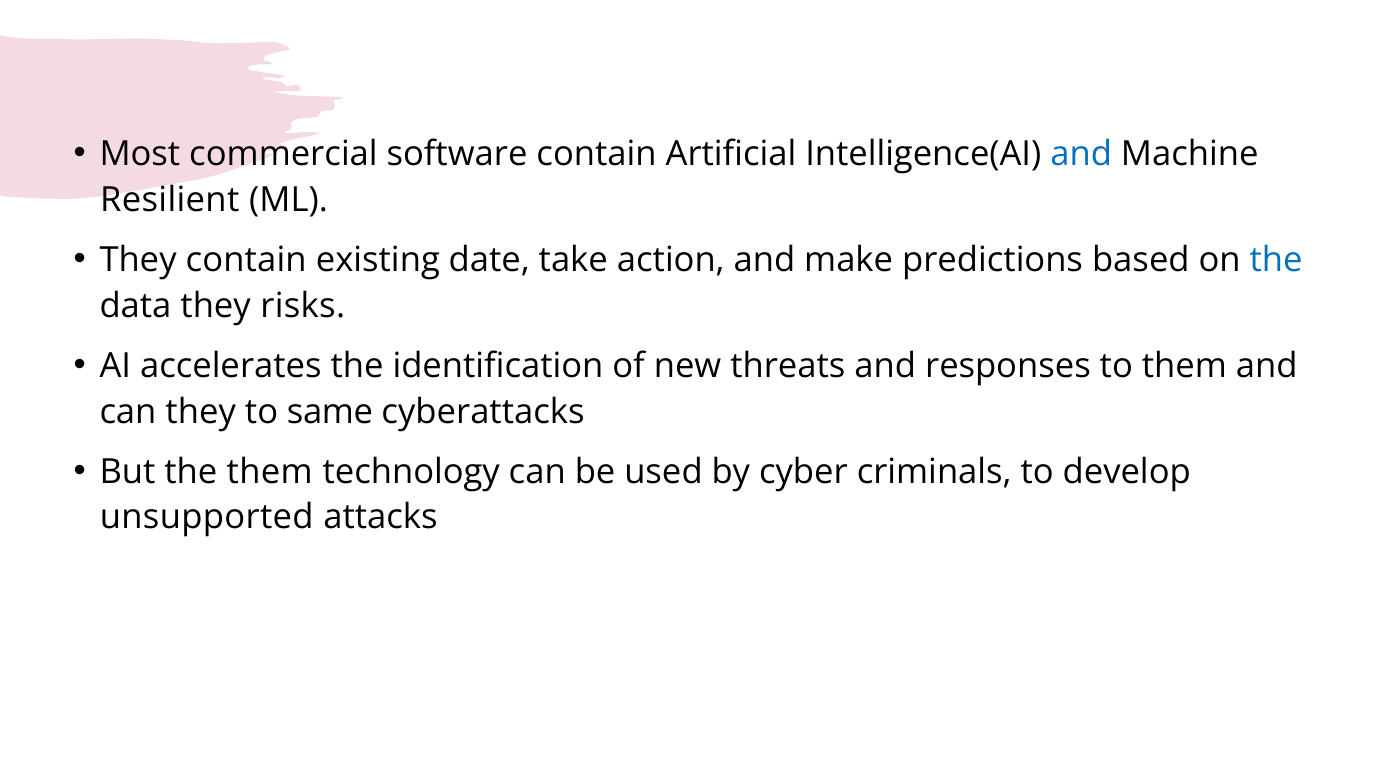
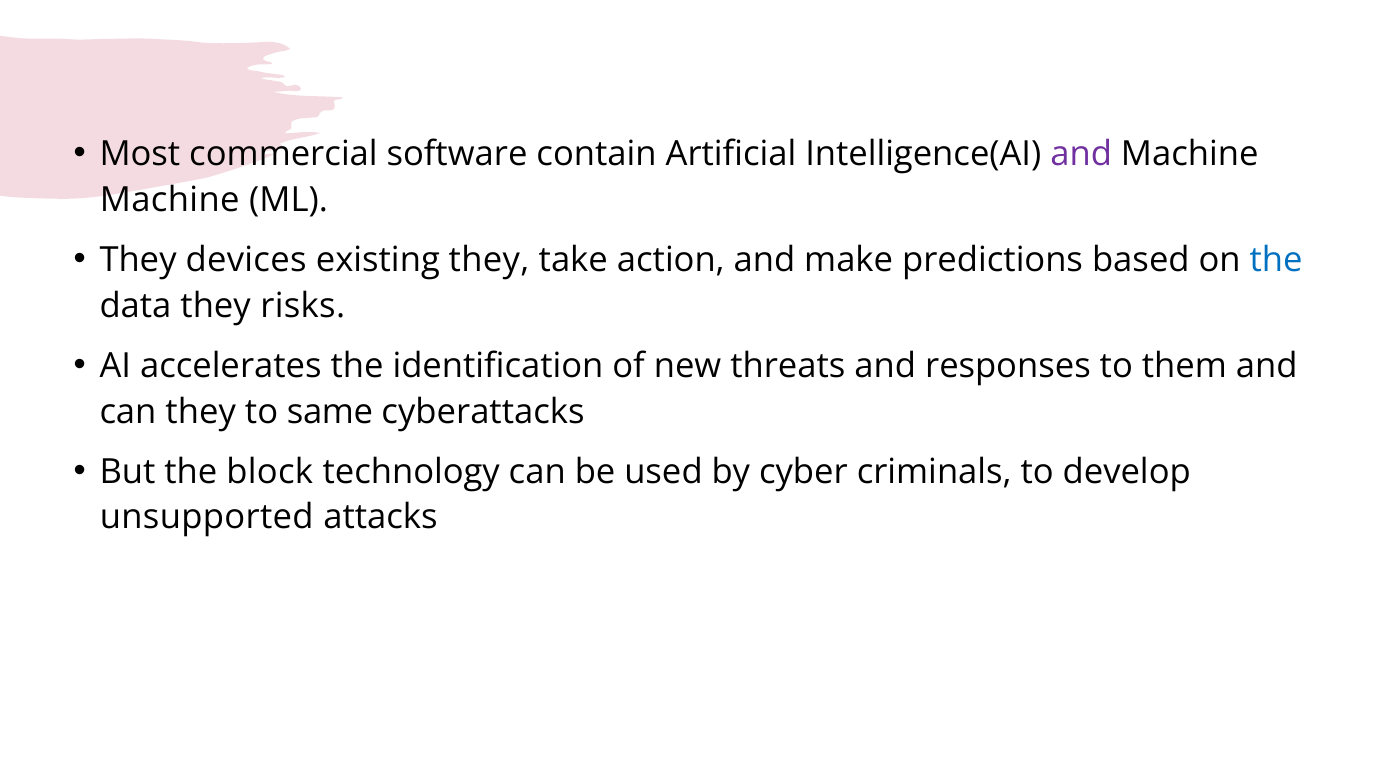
and at (1081, 154) colour: blue -> purple
Resilient at (170, 200): Resilient -> Machine
They contain: contain -> devices
existing date: date -> they
the them: them -> block
